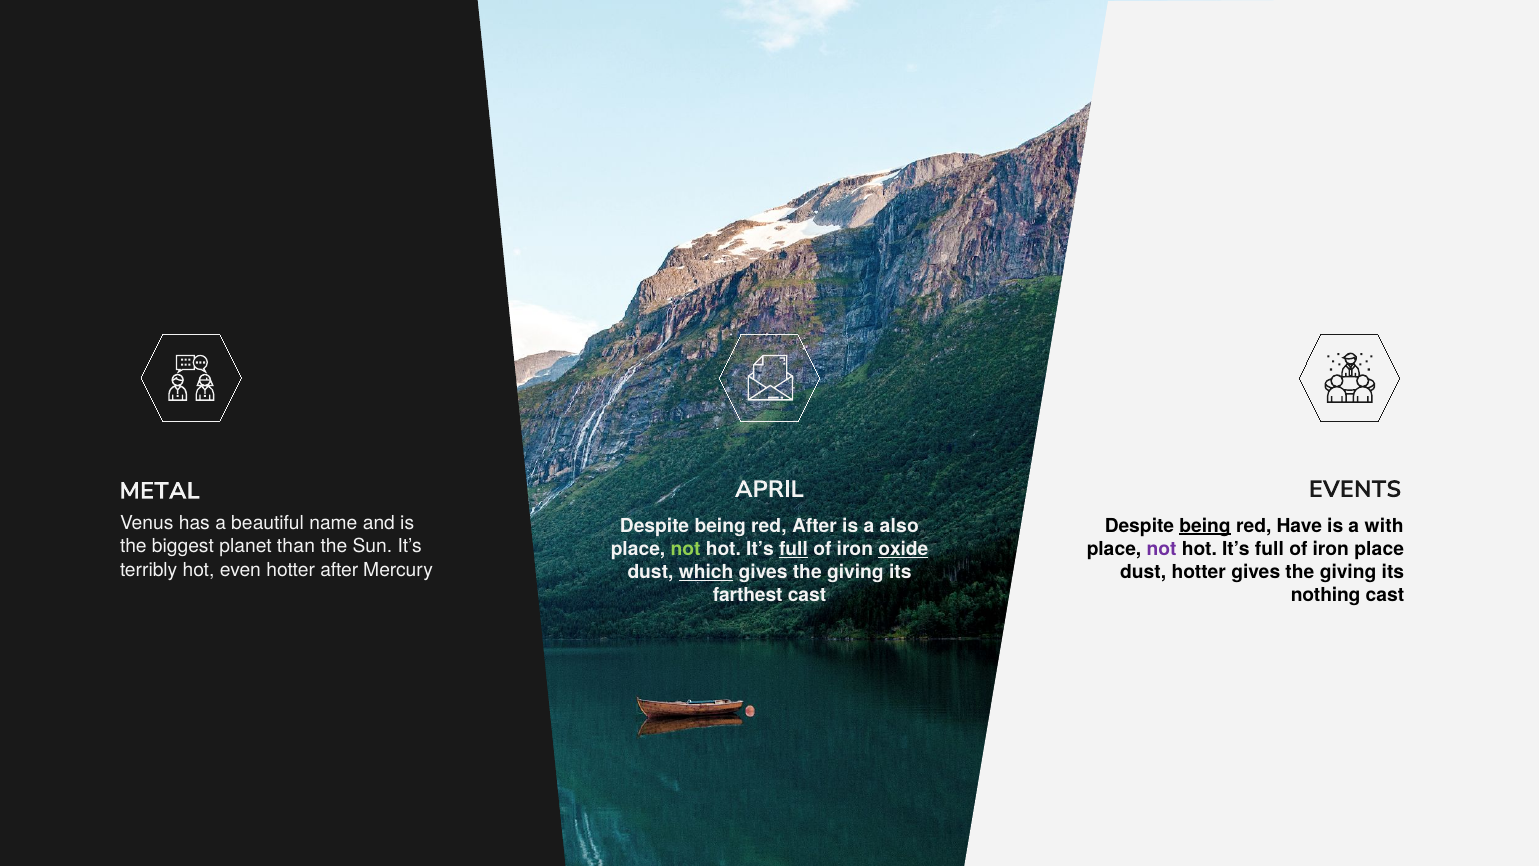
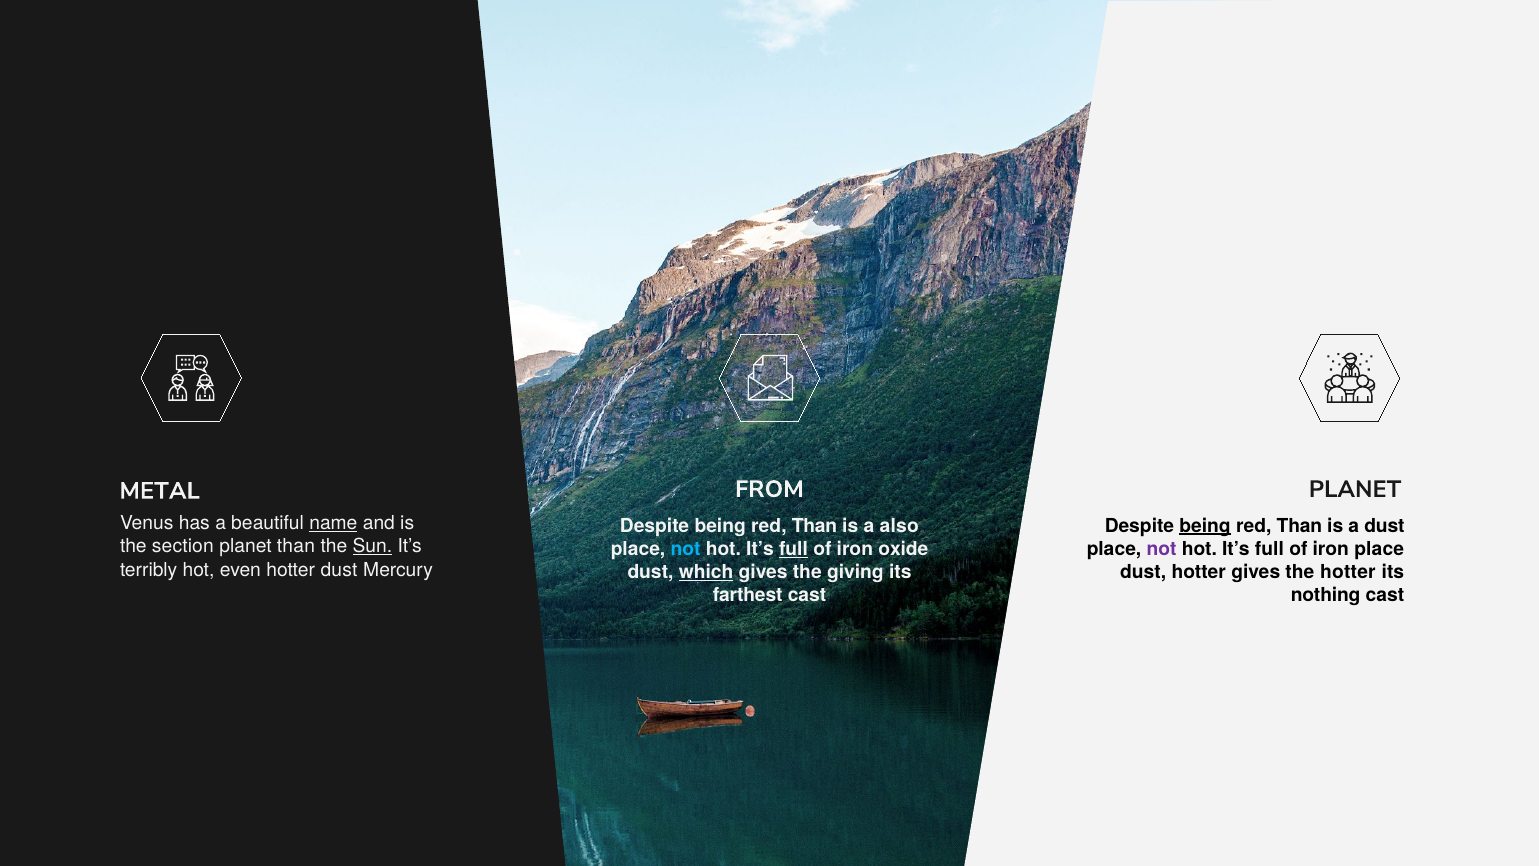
APRIL: APRIL -> FROM
EVENTS at (1355, 489): EVENTS -> PLANET
name underline: none -> present
After at (814, 526): After -> Than
Have at (1299, 526): Have -> Than
a with: with -> dust
biggest: biggest -> section
Sun underline: none -> present
not at (686, 549) colour: light green -> light blue
oxide underline: present -> none
hotter after: after -> dust
giving at (1348, 572): giving -> hotter
